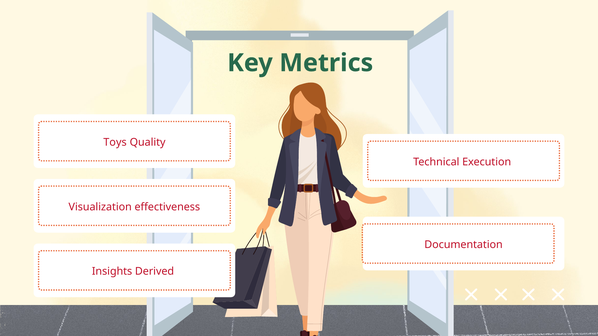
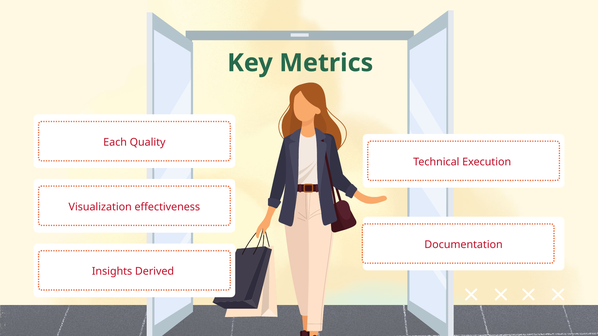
Toys: Toys -> Each
